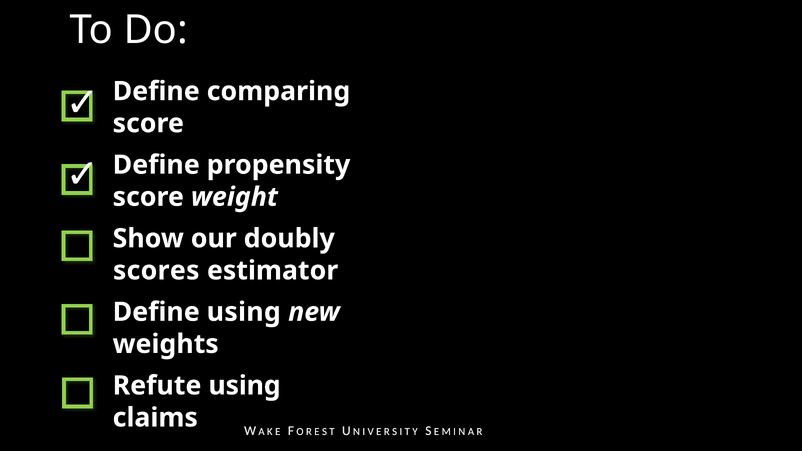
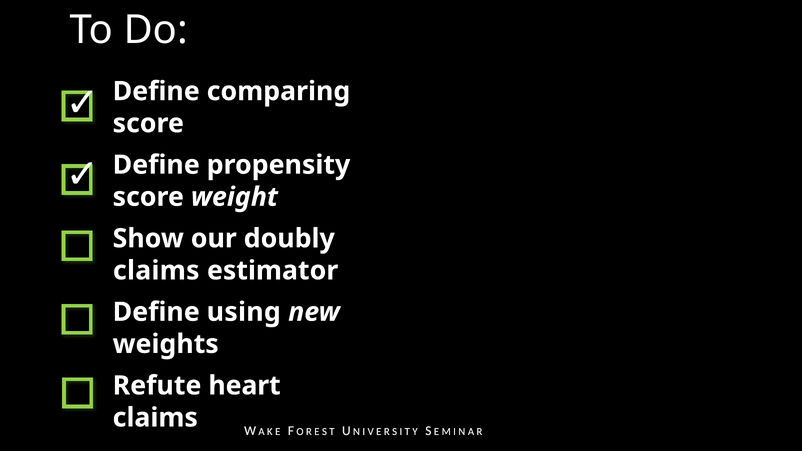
scores at (156, 271): scores -> claims
Refute using: using -> heart
